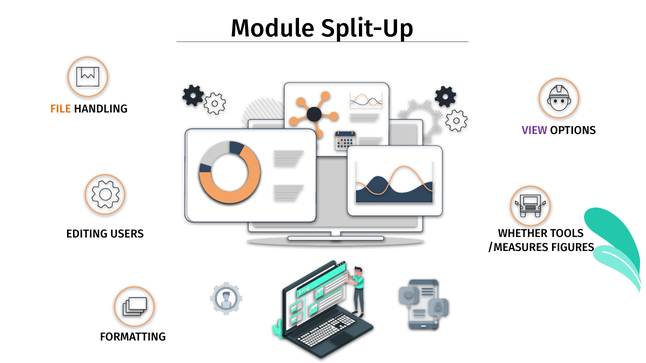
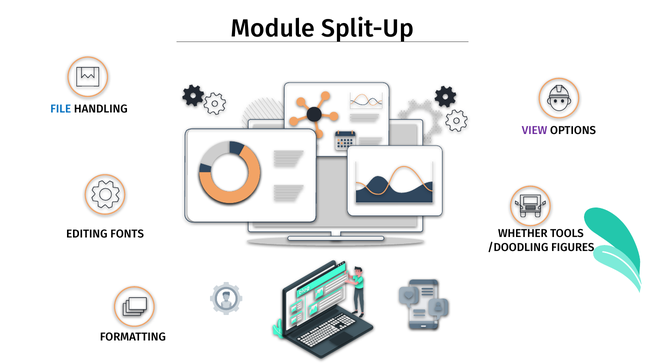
FILE colour: orange -> blue
USERS: USERS -> FONTS
/MEASURES: /MEASURES -> /DOODLING
